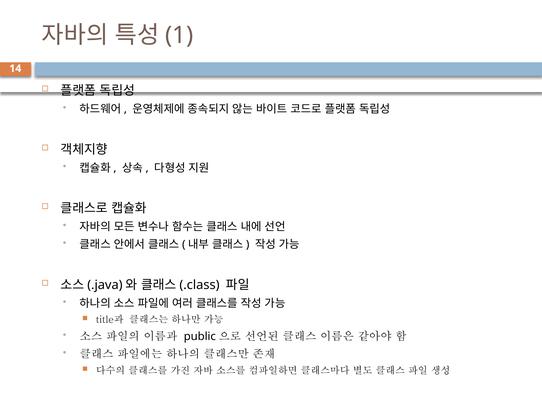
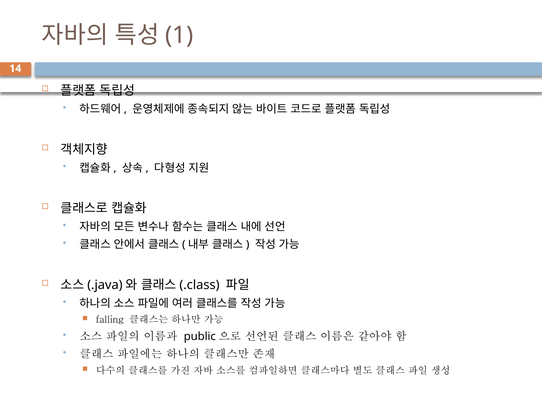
title과: title과 -> falling
